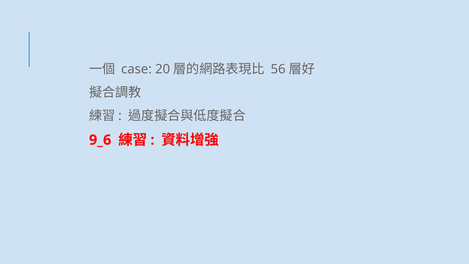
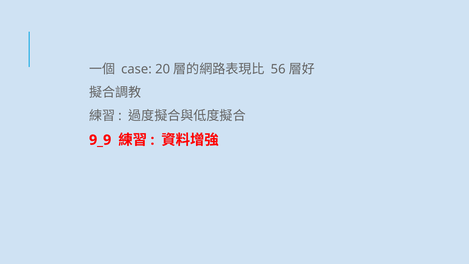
9_6: 9_6 -> 9_9
